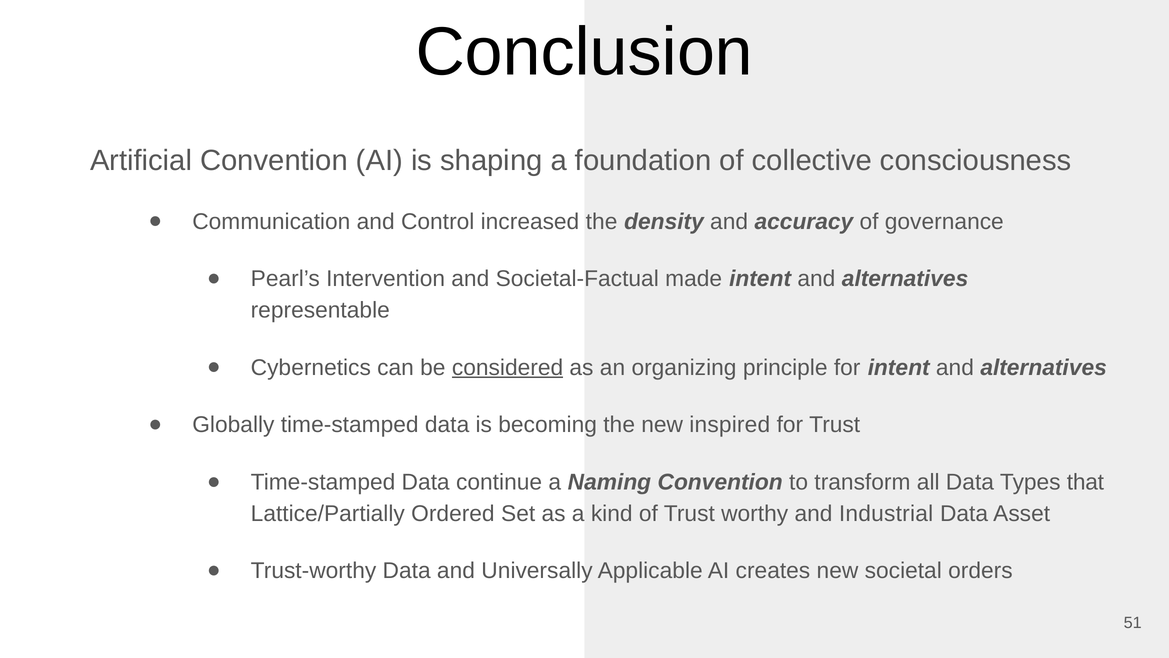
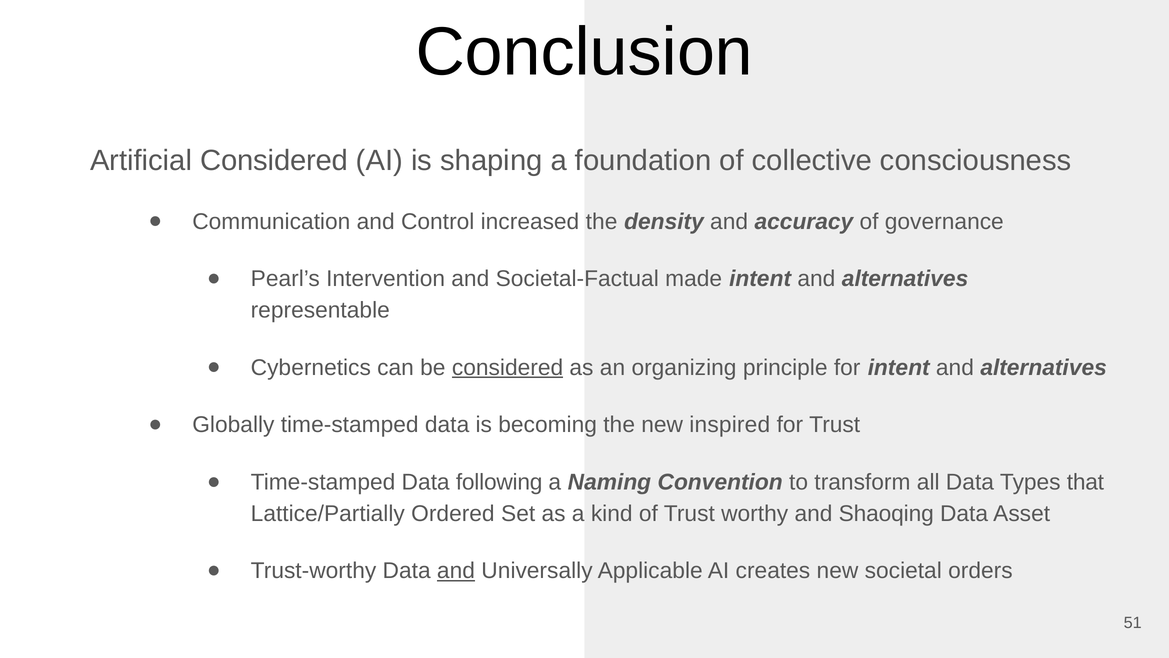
Artificial Convention: Convention -> Considered
continue: continue -> following
Industrial: Industrial -> Shaoqing
and at (456, 571) underline: none -> present
